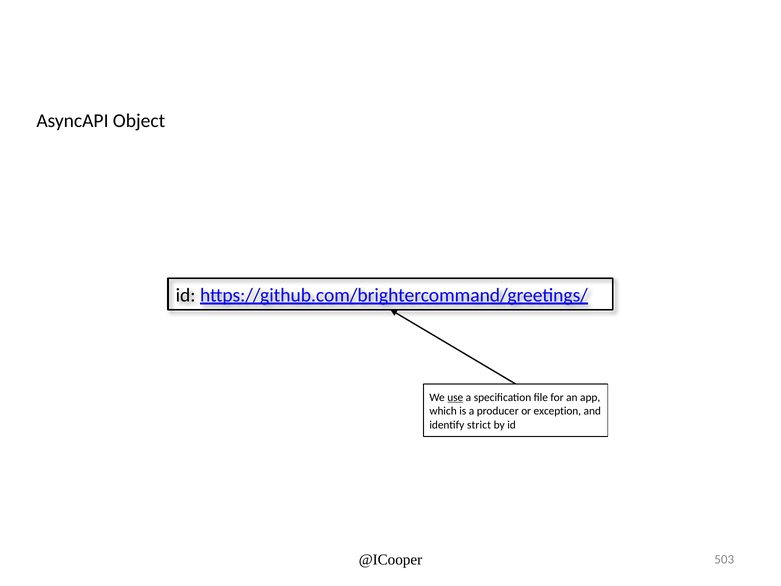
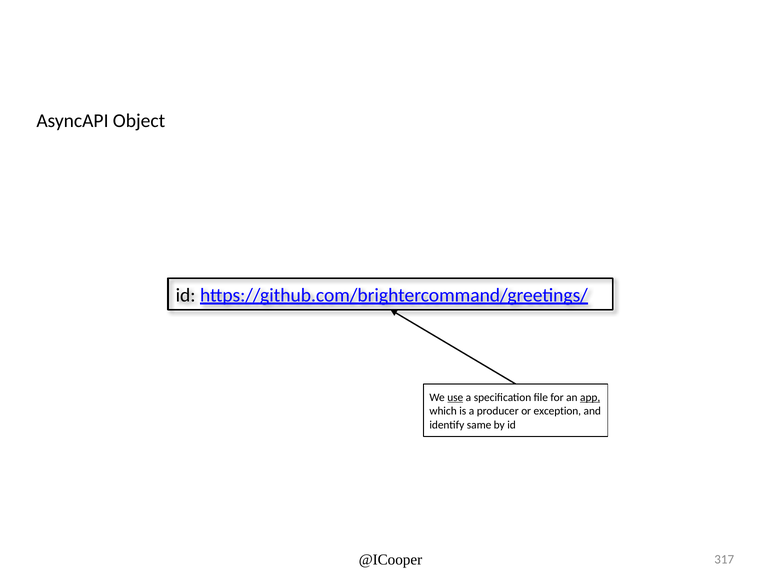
app underline: none -> present
strict: strict -> same
503: 503 -> 317
